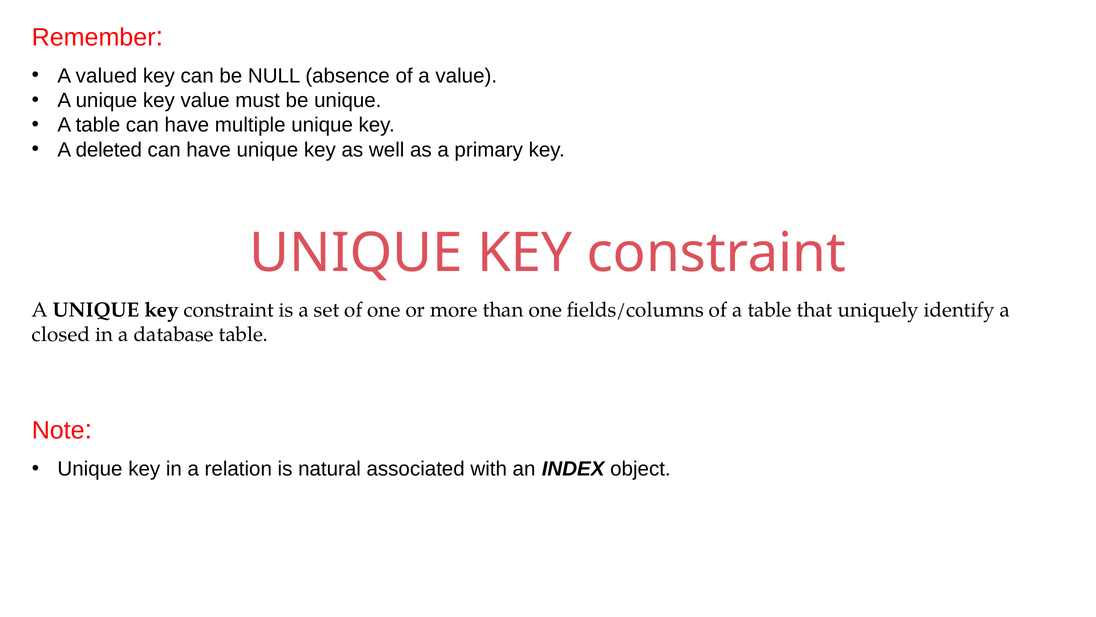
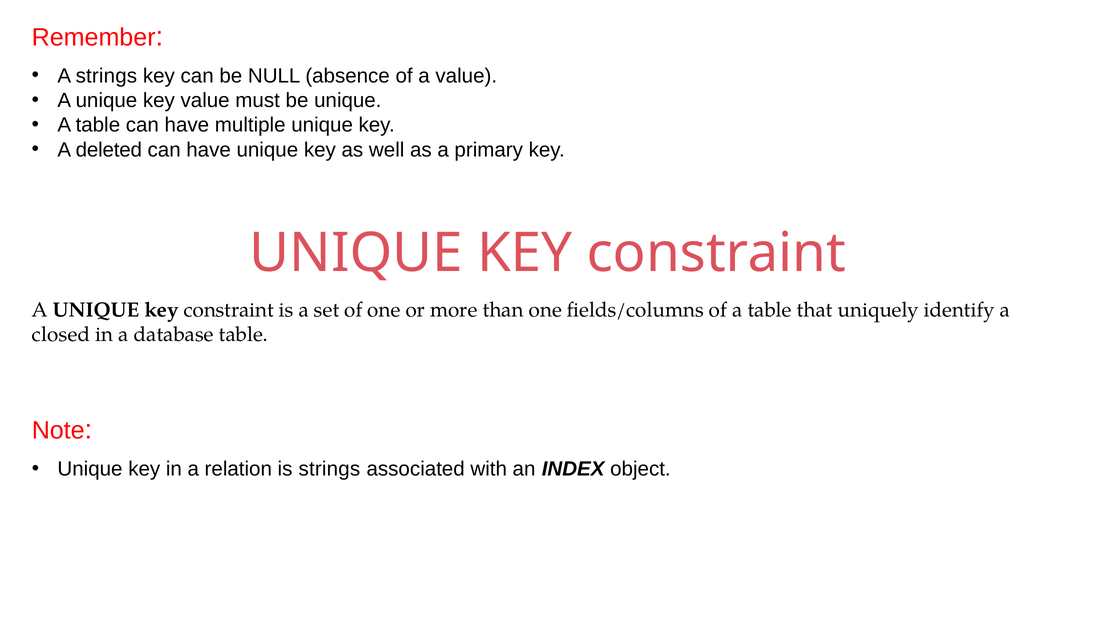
A valued: valued -> strings
is natural: natural -> strings
